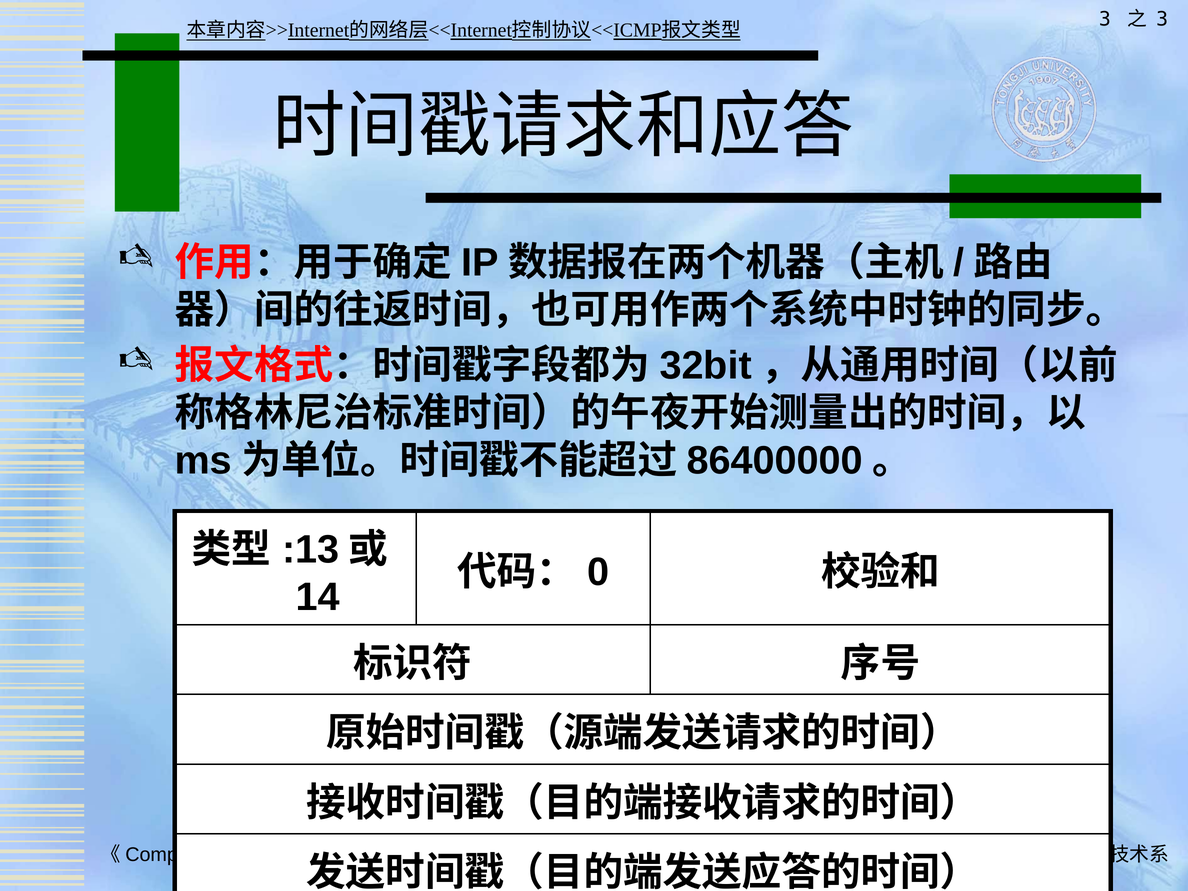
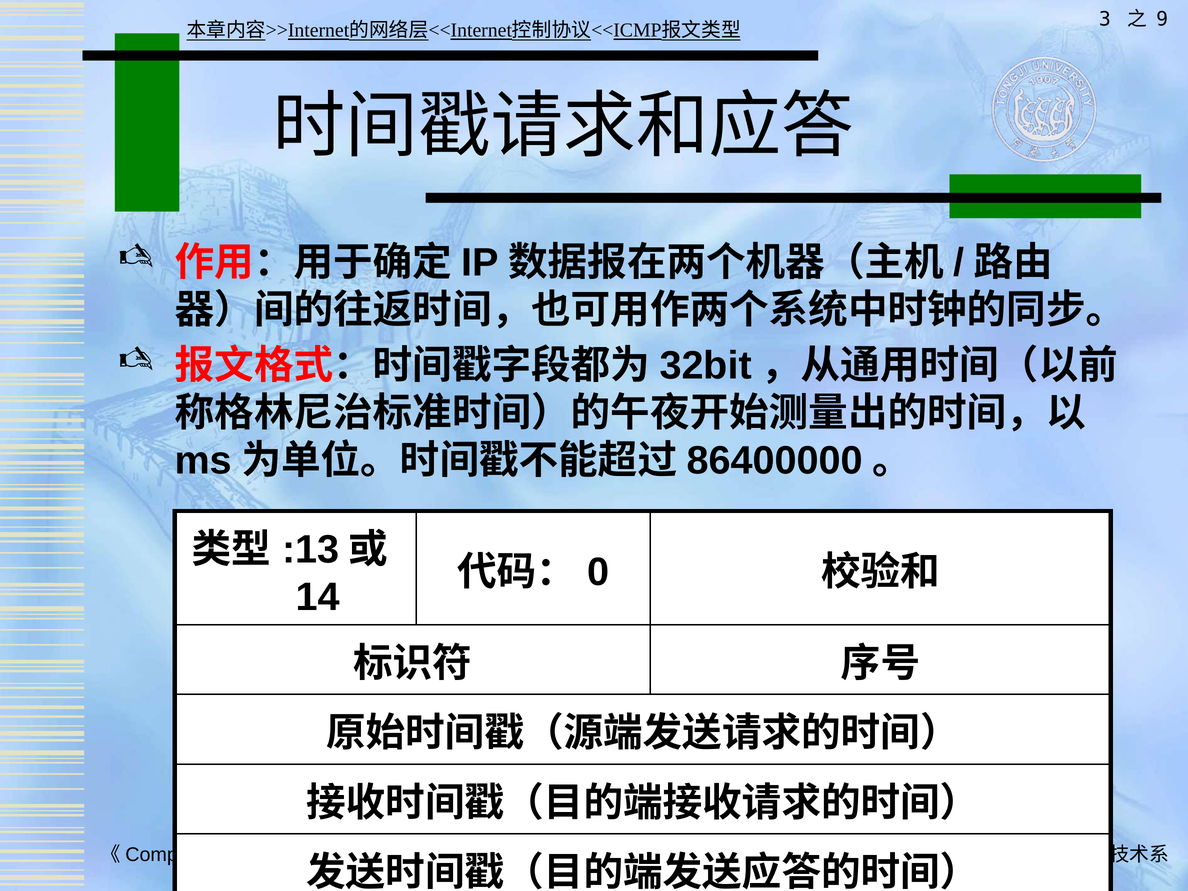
3 at (1162, 19): 3 -> 9
